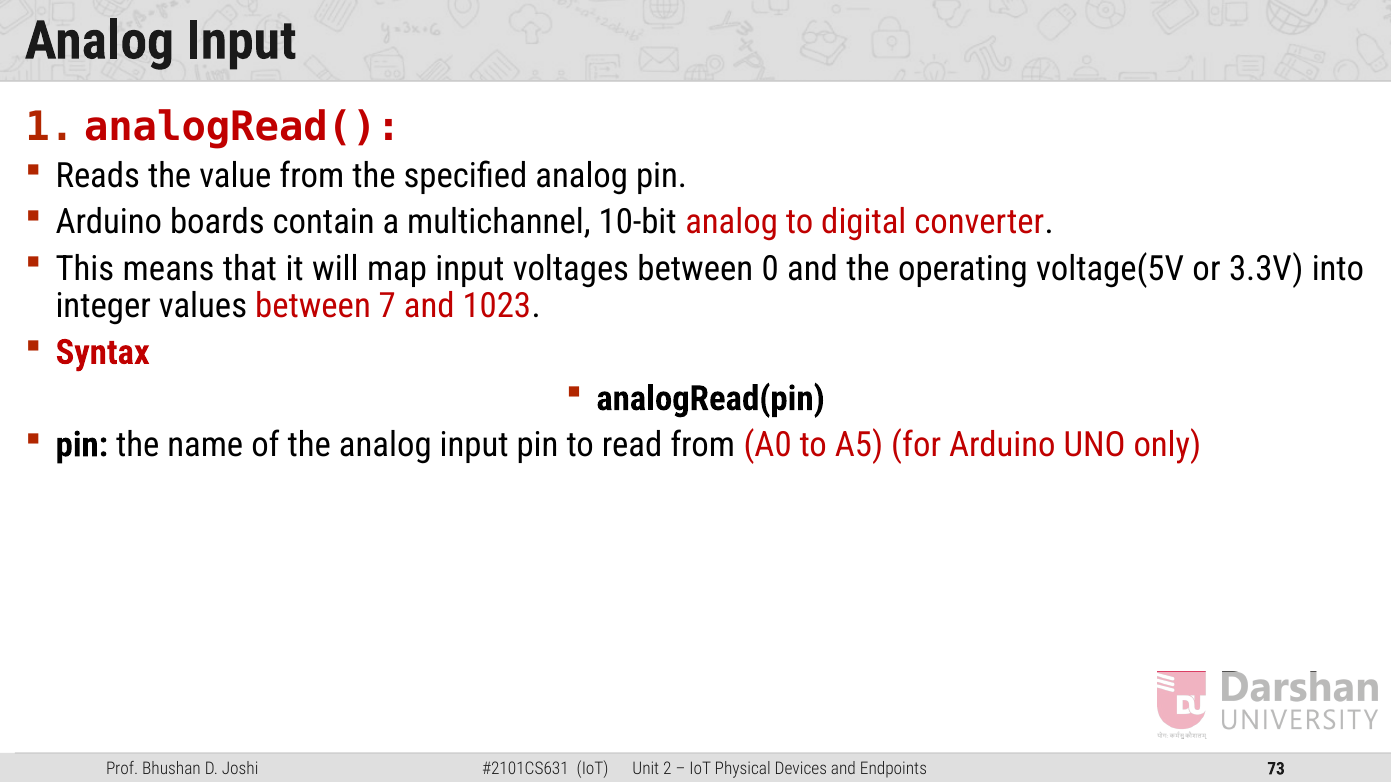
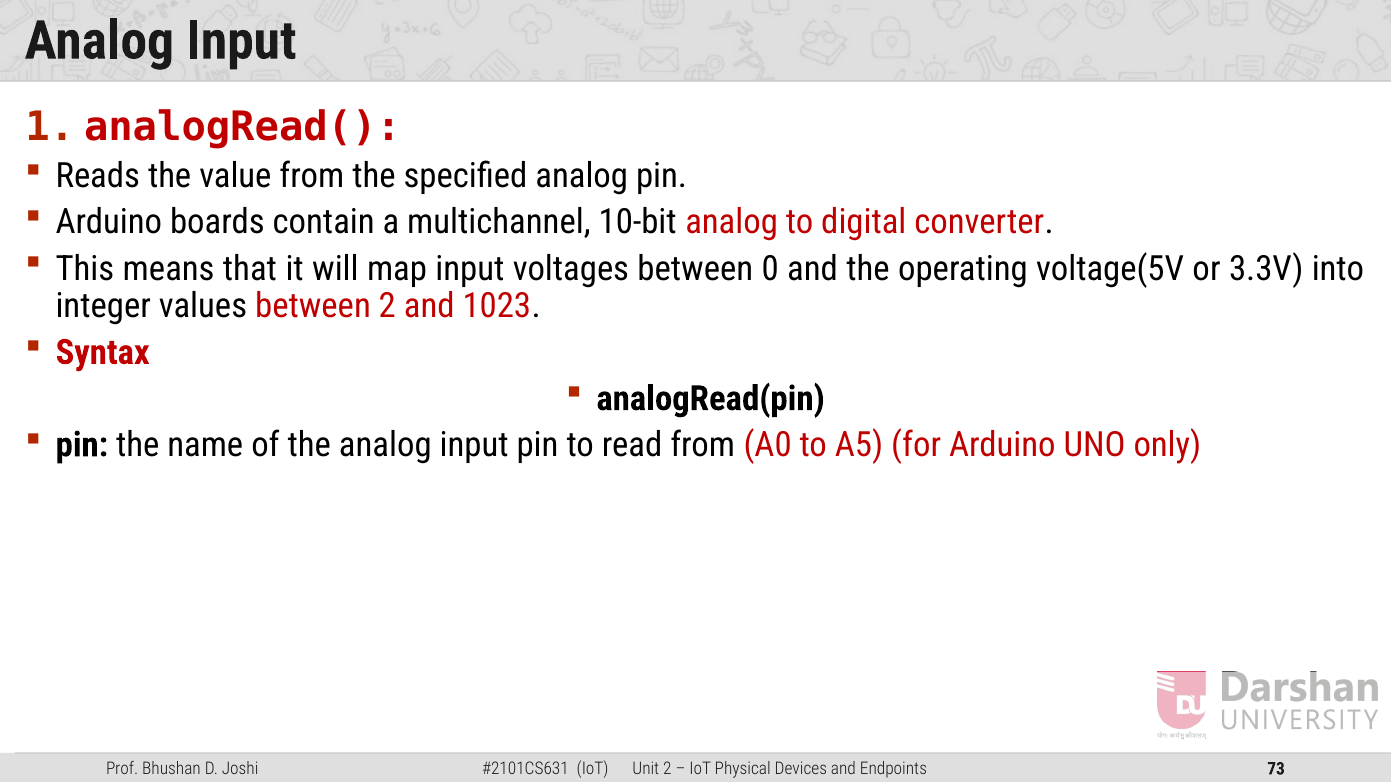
between 7: 7 -> 2
